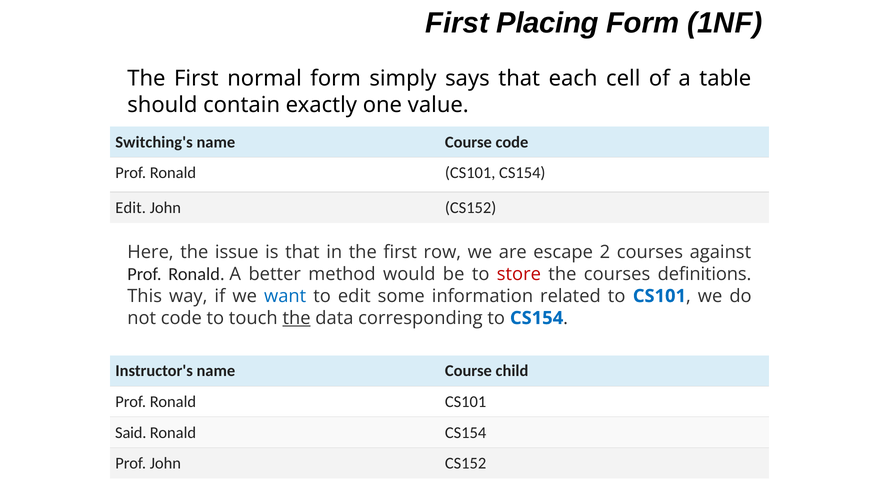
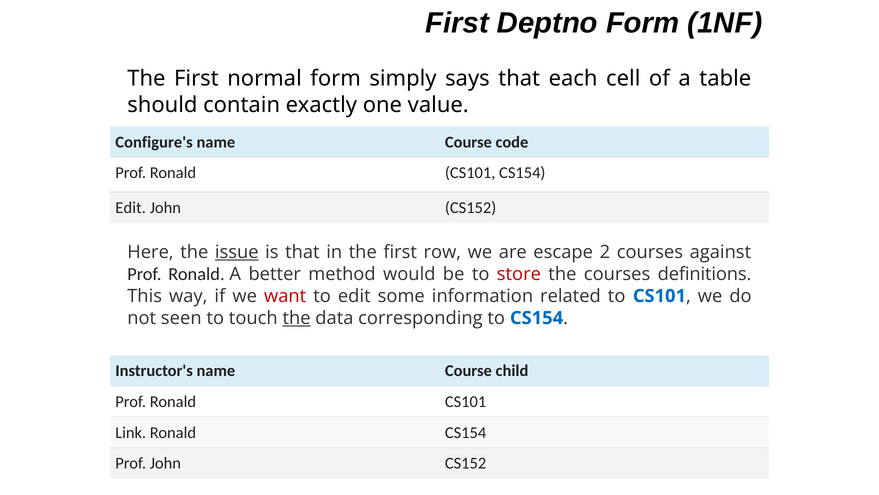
Placing: Placing -> Deptno
Switching's: Switching's -> Configure's
issue underline: none -> present
want colour: blue -> red
not code: code -> seen
Said: Said -> Link
